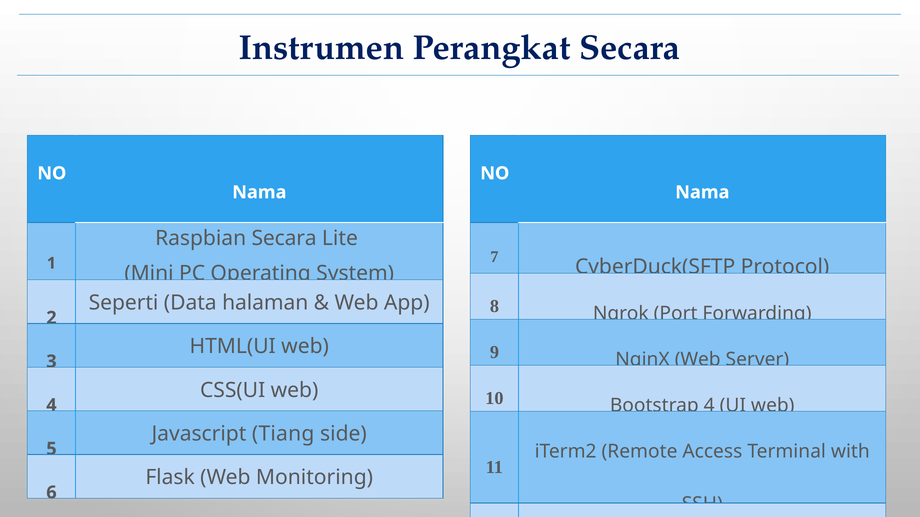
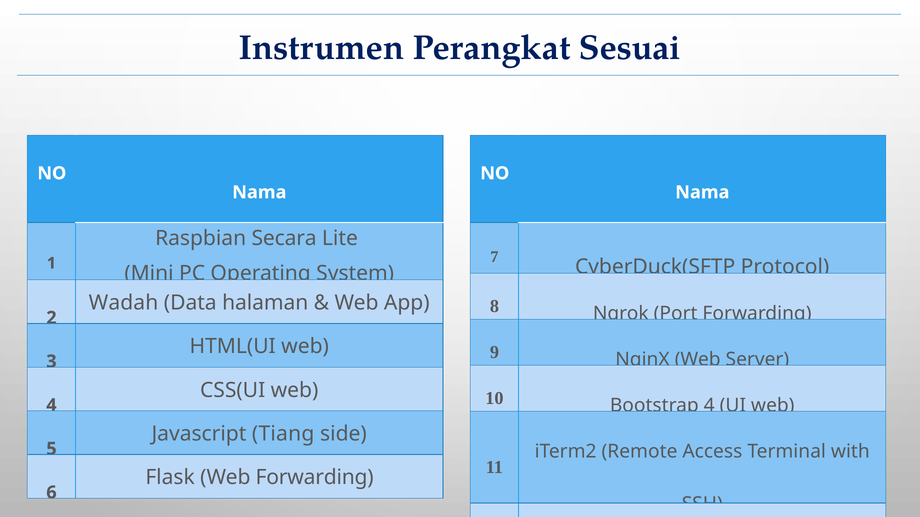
Perangkat Secara: Secara -> Sesuai
Seperti: Seperti -> Wadah
Web Monitoring: Monitoring -> Forwarding
